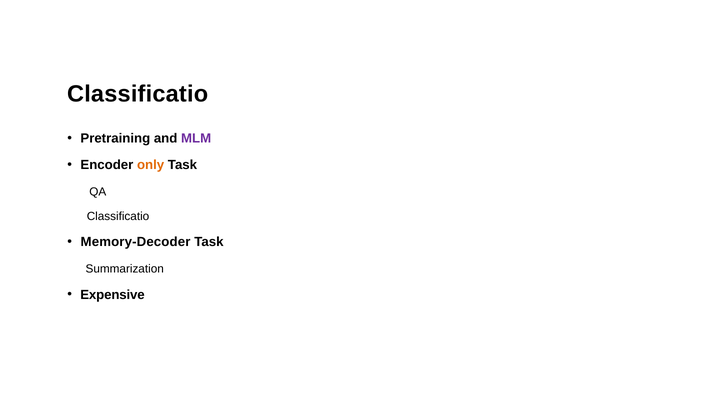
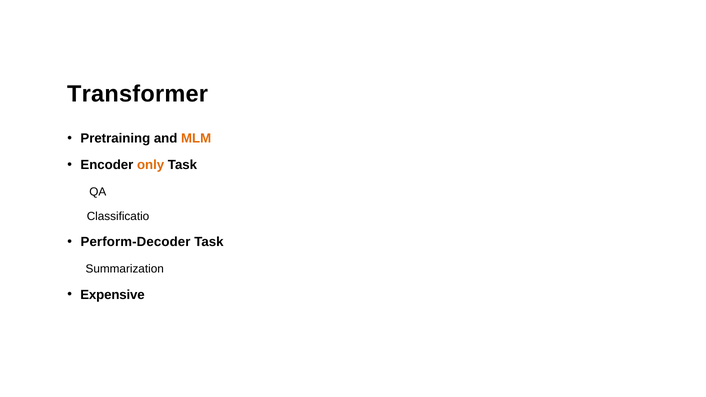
Classificatio at (138, 94): Classificatio -> Transformer
MLM colour: purple -> orange
Memory-Decoder: Memory-Decoder -> Perform-Decoder
